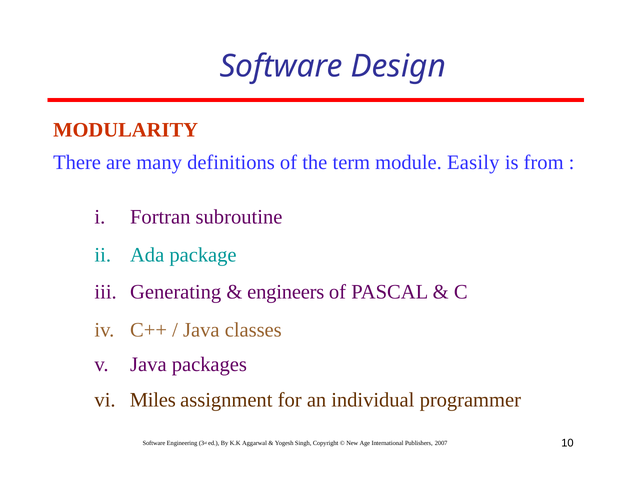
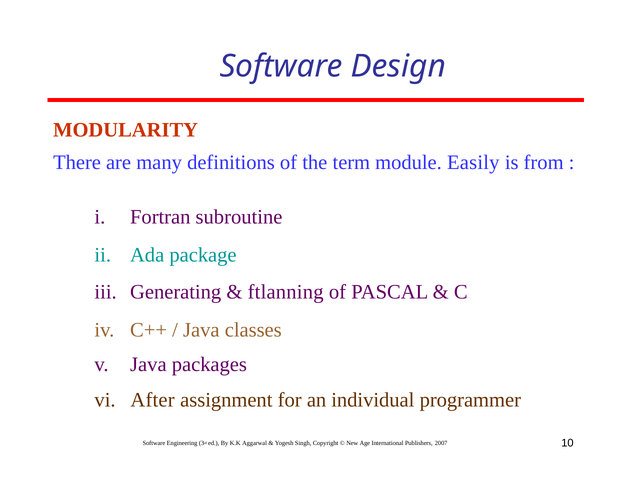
engineers: engineers -> ftlanning
Miles: Miles -> After
